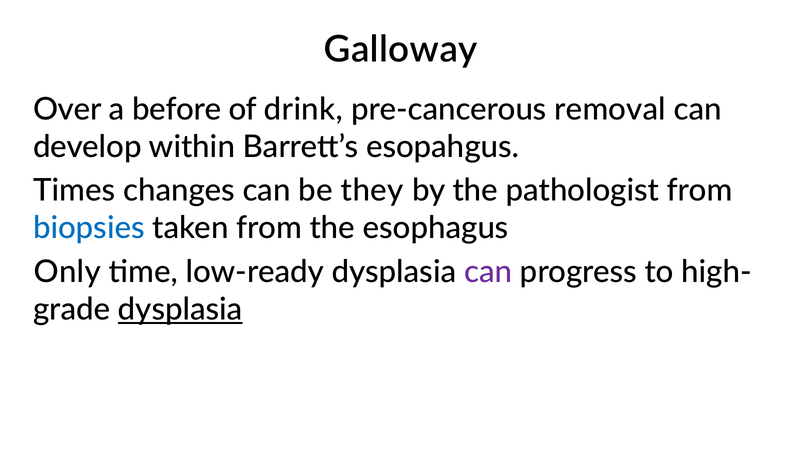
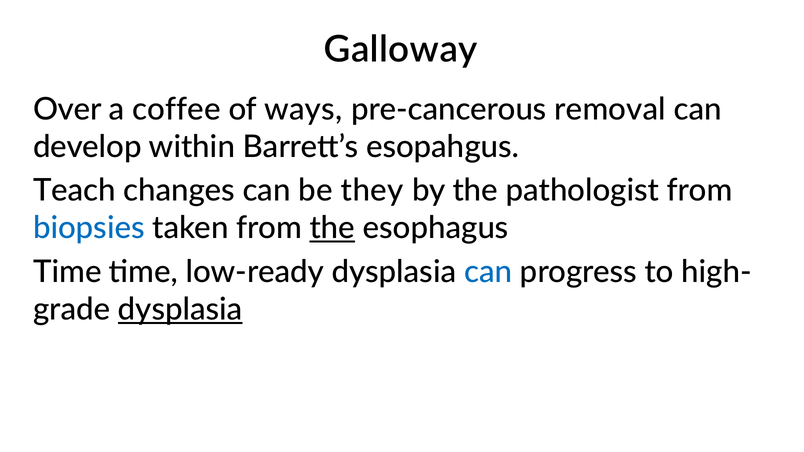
before: before -> coffee
drink: drink -> ways
Times: Times -> Teach
the at (332, 228) underline: none -> present
Only at (67, 272): Only -> Time
can at (488, 272) colour: purple -> blue
